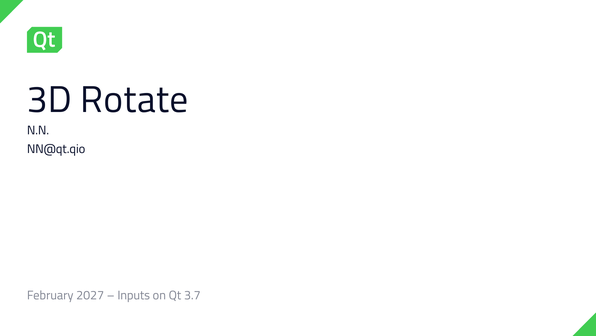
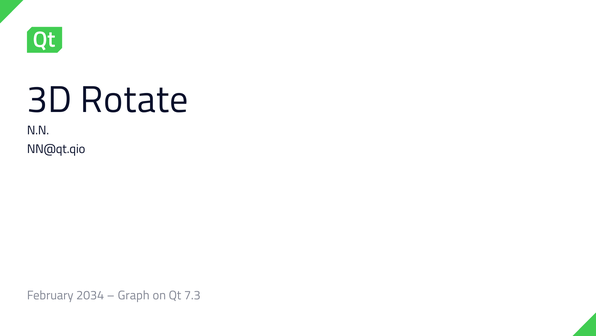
2027: 2027 -> 2034
Inputs: Inputs -> Graph
3.7: 3.7 -> 7.3
